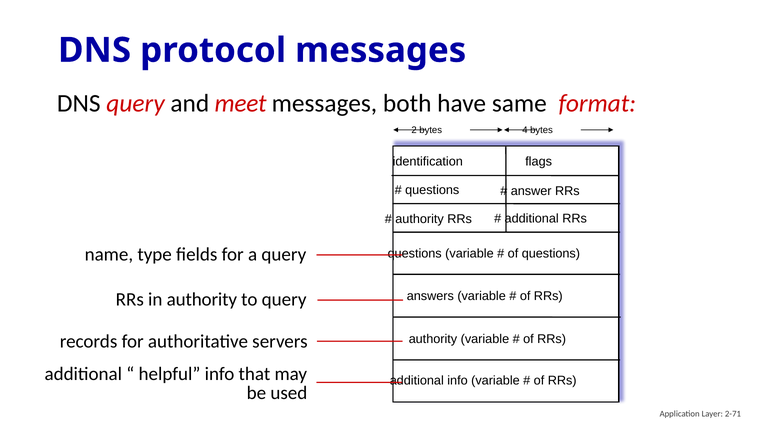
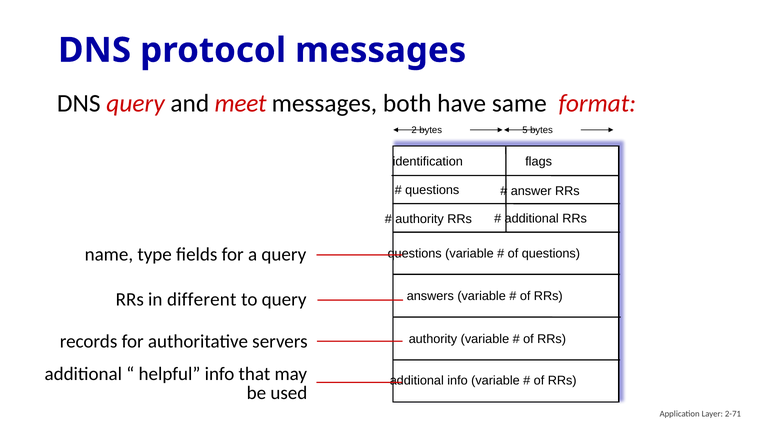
4: 4 -> 5
in authority: authority -> different
